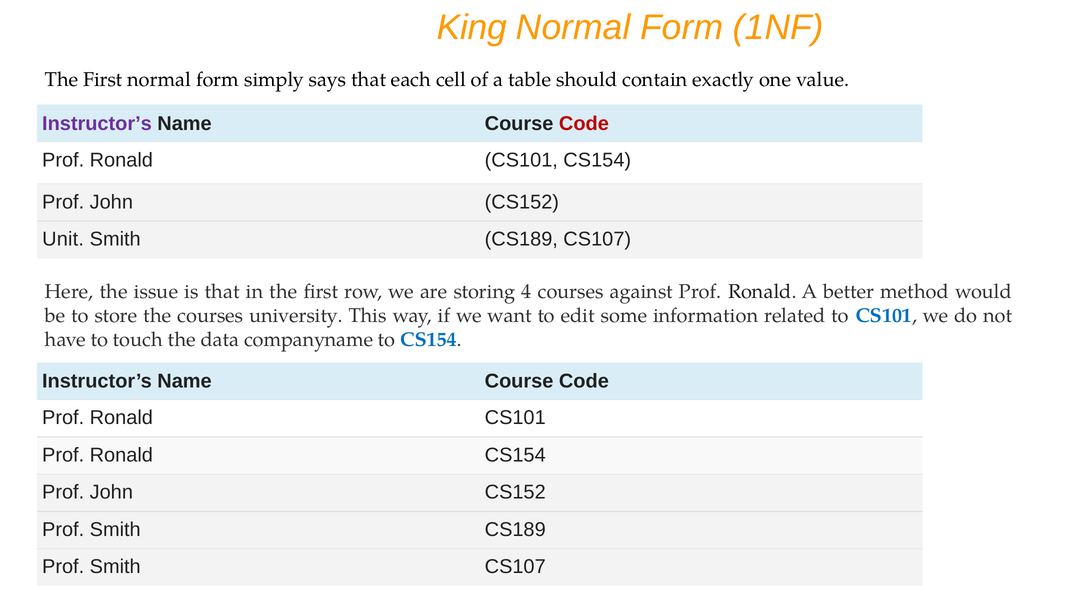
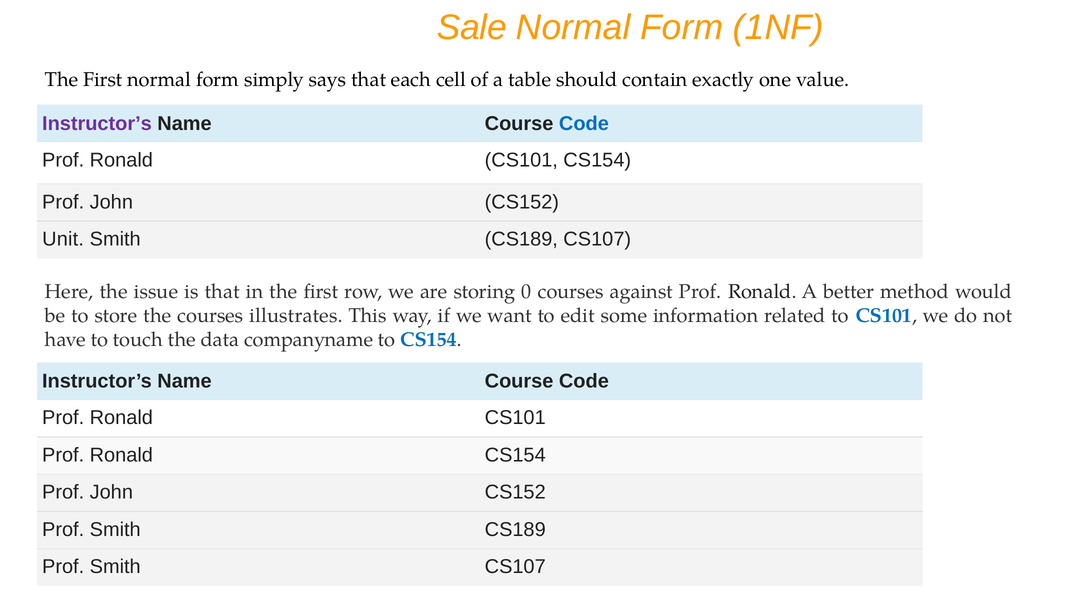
King: King -> Sale
Code at (584, 124) colour: red -> blue
4: 4 -> 0
university: university -> illustrates
